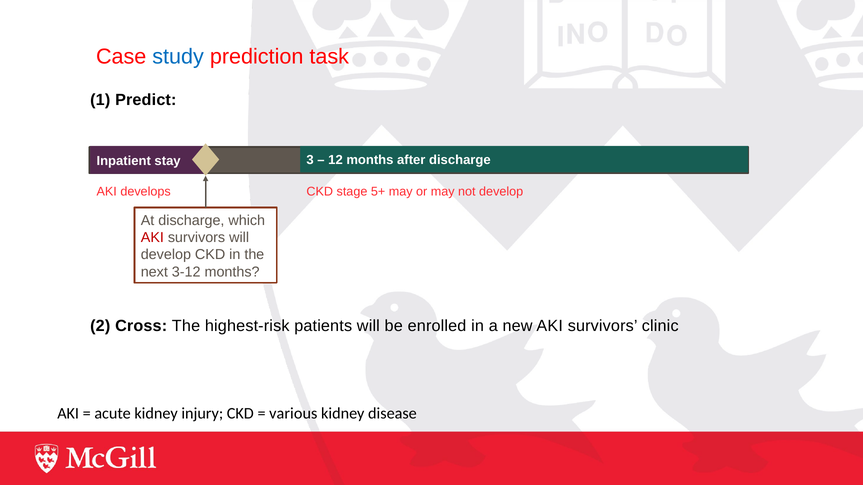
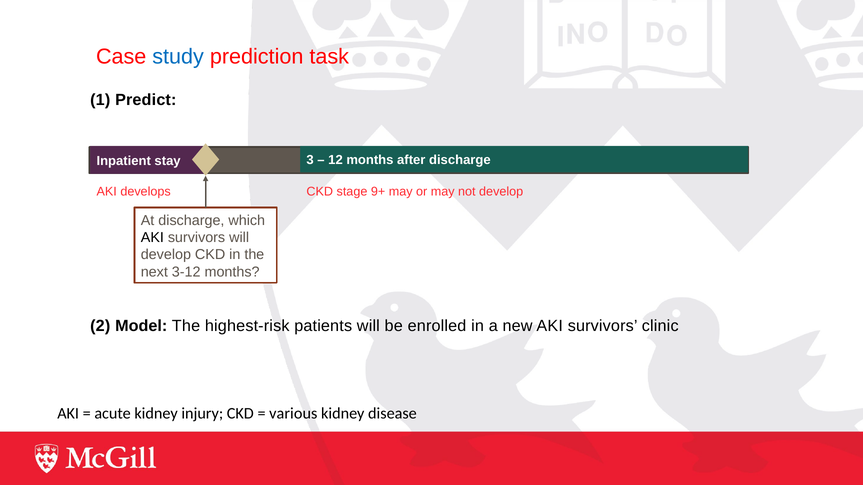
5+: 5+ -> 9+
AKI at (152, 238) colour: red -> black
Cross: Cross -> Model
